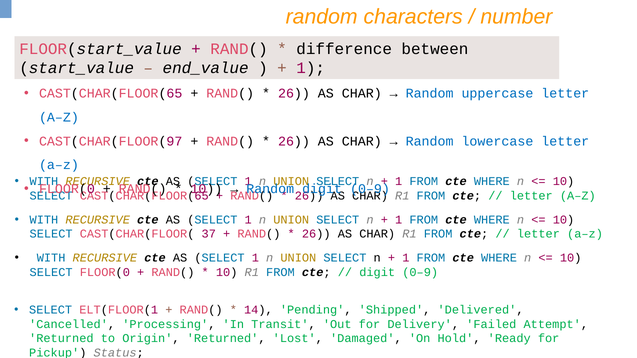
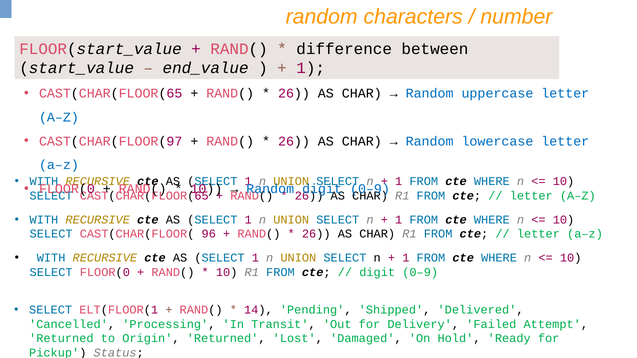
37: 37 -> 96
